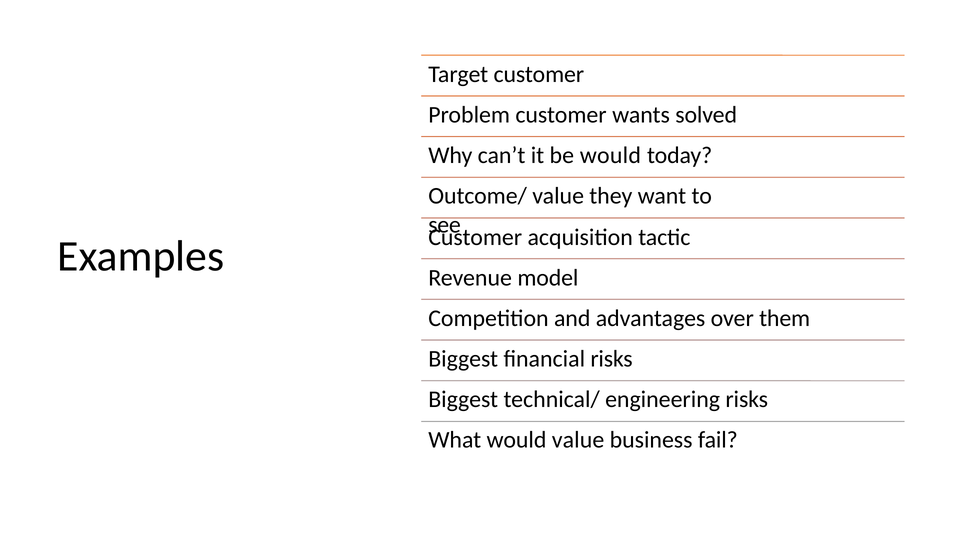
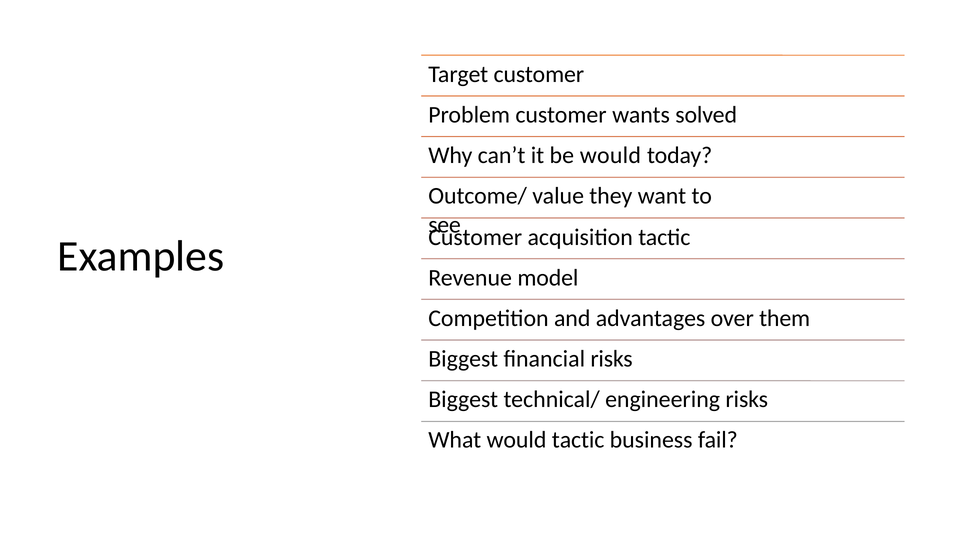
would value: value -> tactic
